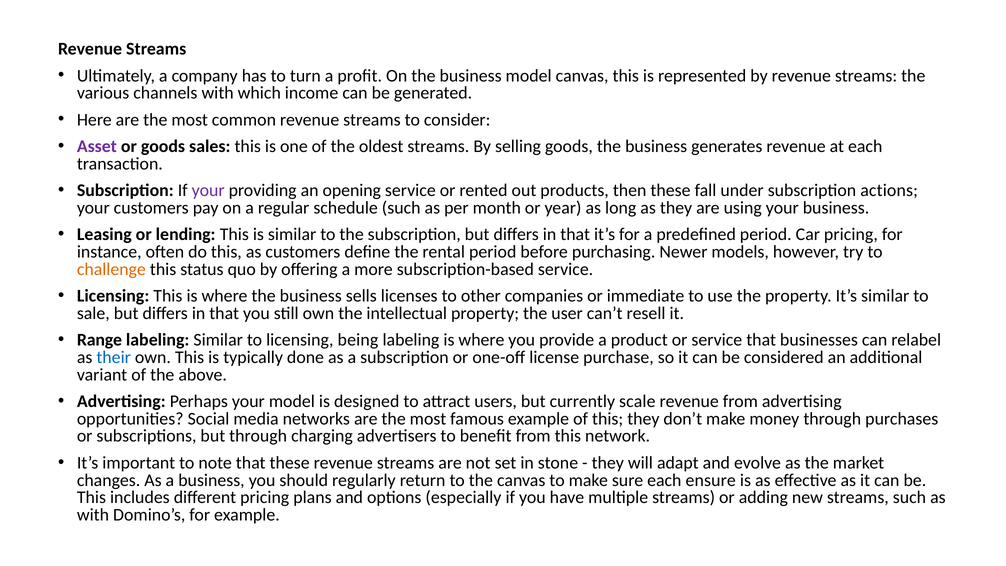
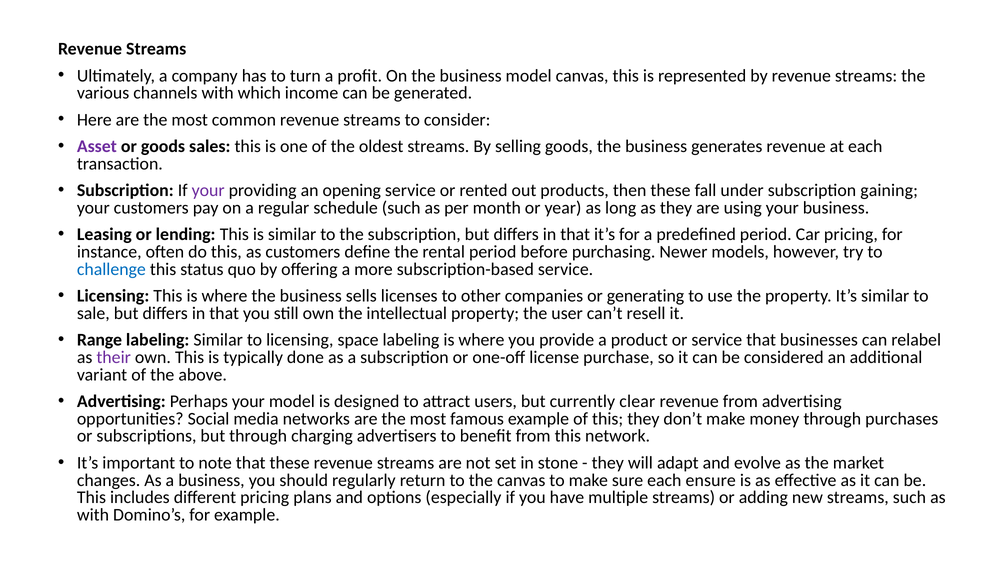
actions: actions -> gaining
challenge colour: orange -> blue
immediate: immediate -> generating
being: being -> space
their colour: blue -> purple
scale: scale -> clear
